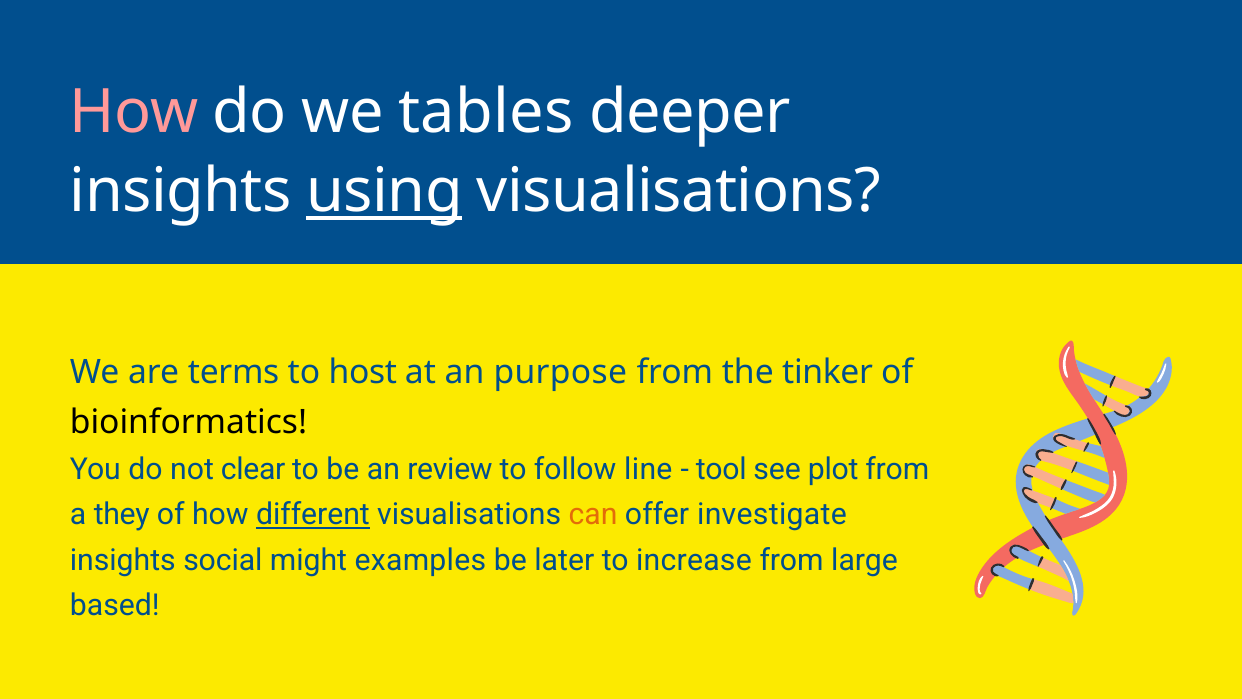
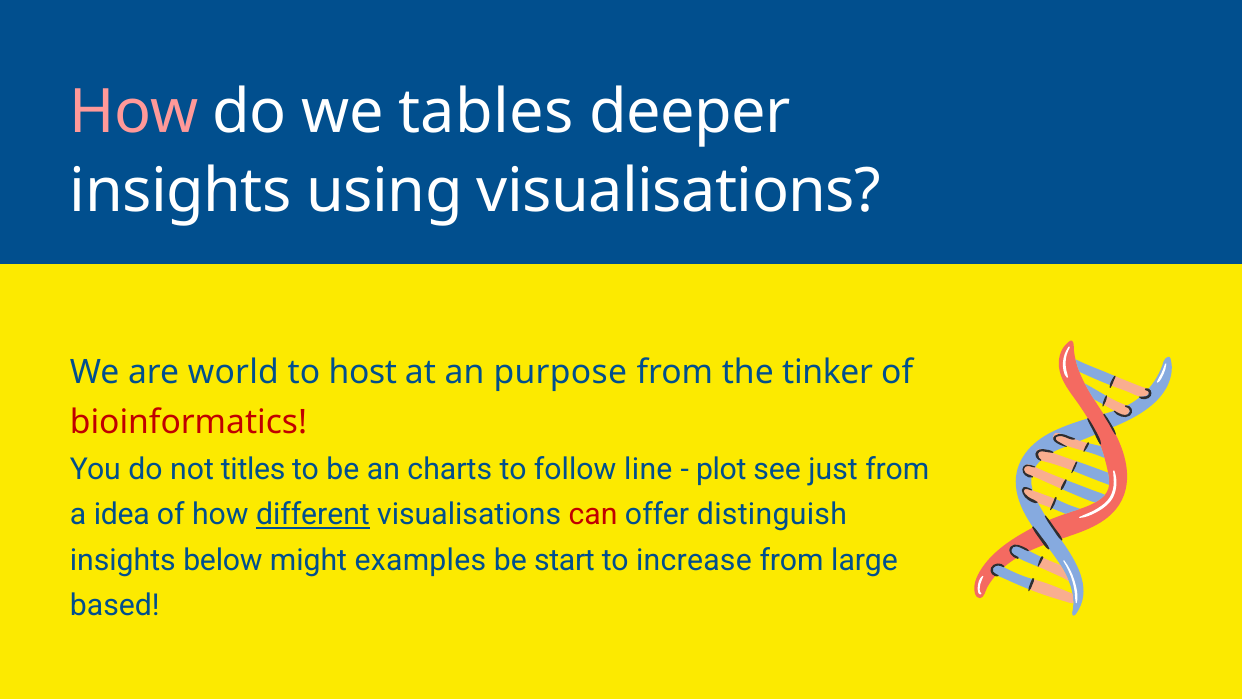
using underline: present -> none
terms: terms -> world
bioinformatics colour: black -> red
clear: clear -> titles
review: review -> charts
tool: tool -> plot
plot: plot -> just
they: they -> idea
can colour: orange -> red
investigate: investigate -> distinguish
social: social -> below
later: later -> start
